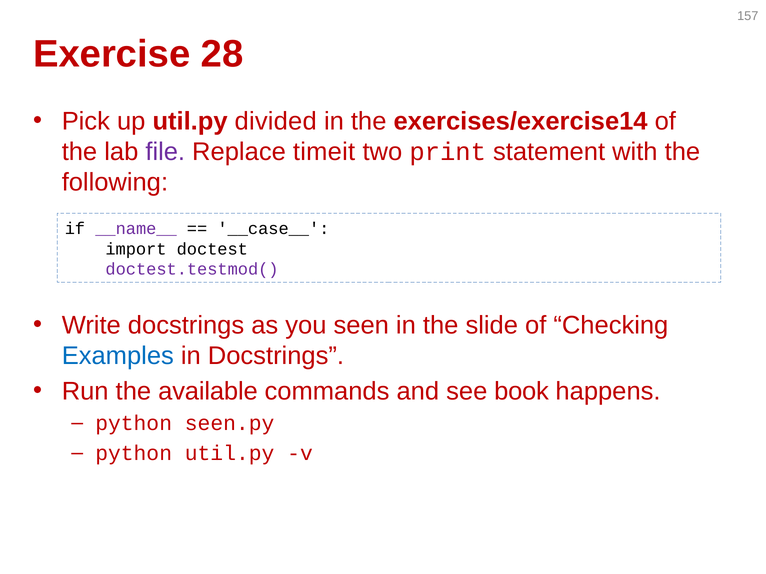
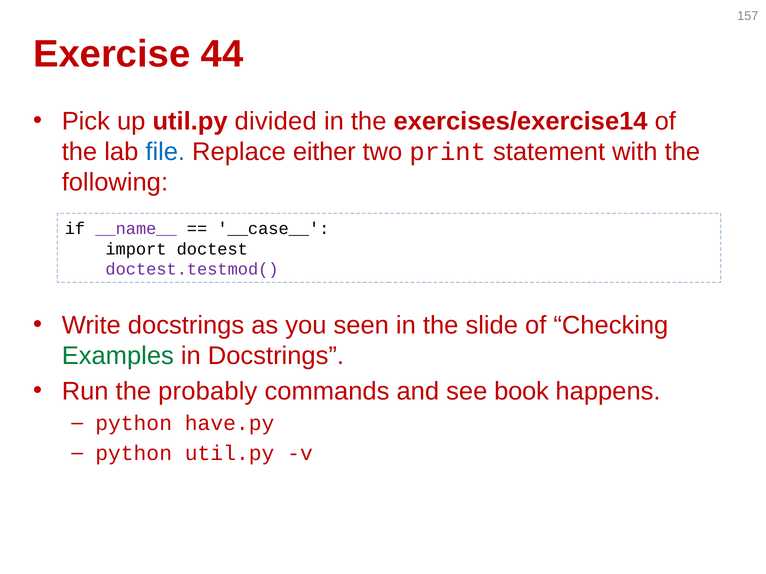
28: 28 -> 44
file colour: purple -> blue
timeit: timeit -> either
Examples colour: blue -> green
available: available -> probably
seen.py: seen.py -> have.py
